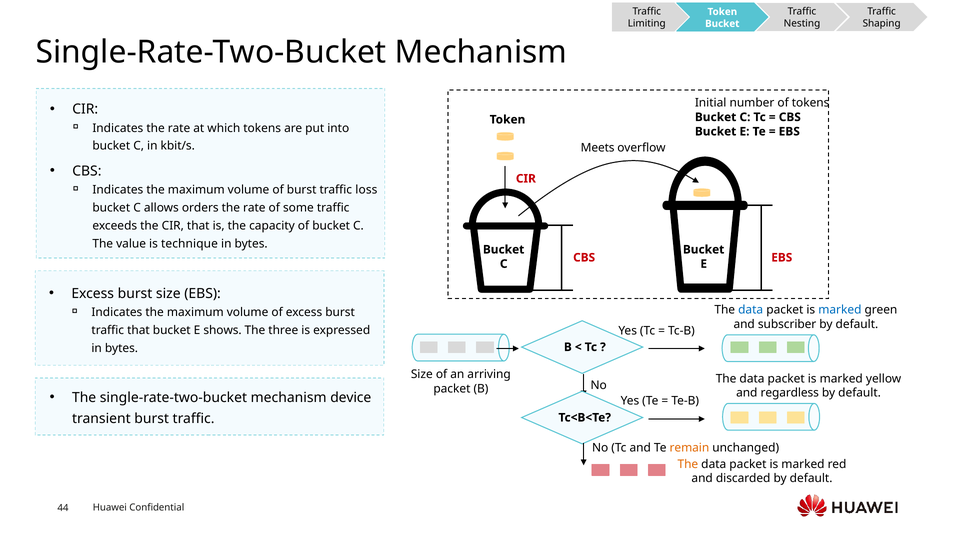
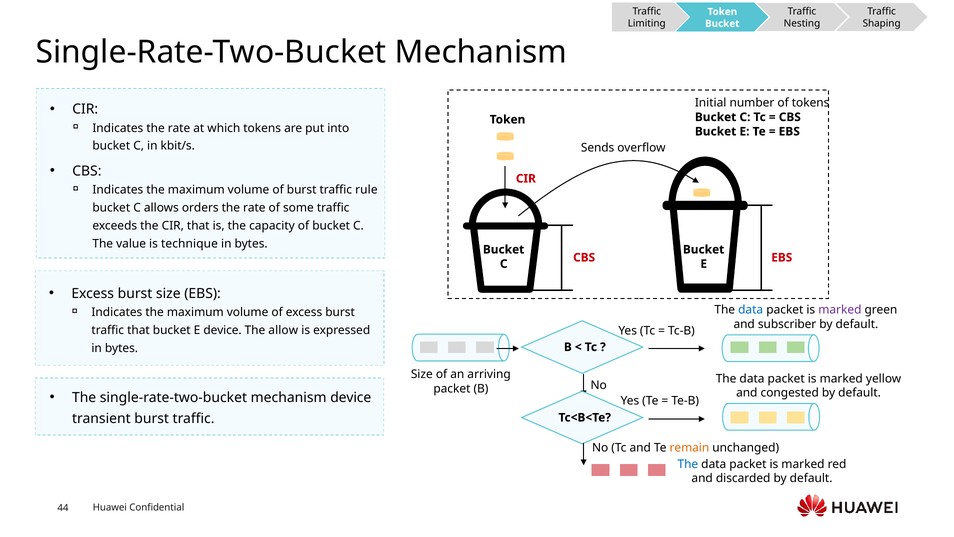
Meets: Meets -> Sends
loss: loss -> rule
marked at (840, 310) colour: blue -> purple
E shows: shows -> device
three: three -> allow
regardless: regardless -> congested
The at (688, 464) colour: orange -> blue
